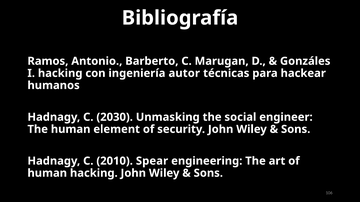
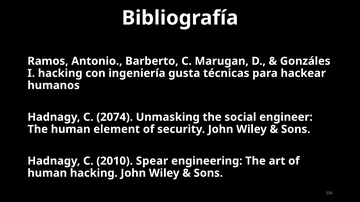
autor: autor -> gusta
2030: 2030 -> 2074
